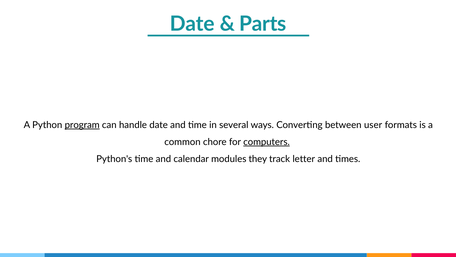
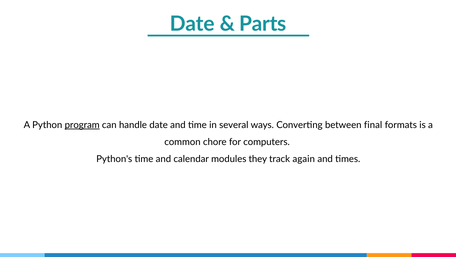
user: user -> final
computers underline: present -> none
letter: letter -> again
